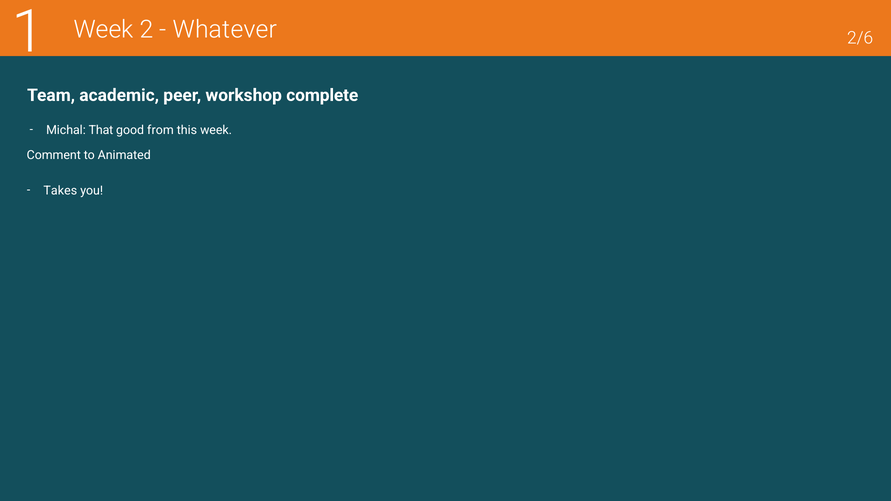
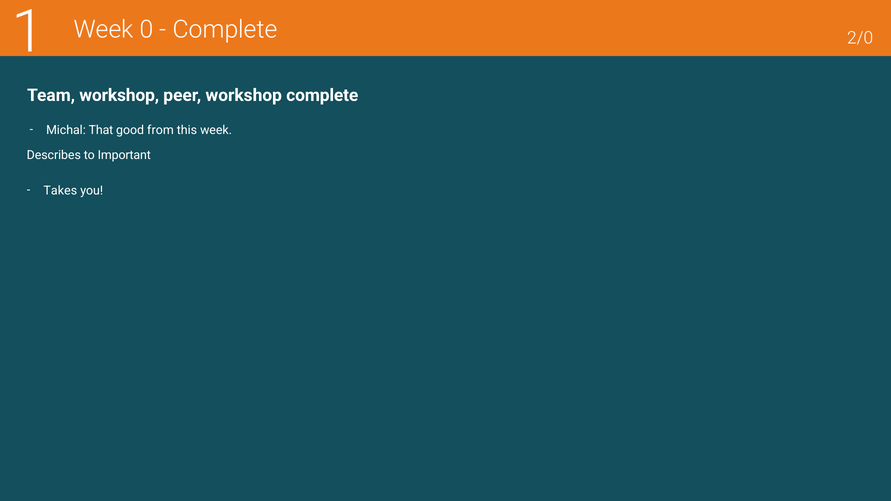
2: 2 -> 0
Whatever at (225, 30): Whatever -> Complete
2/6: 2/6 -> 2/0
Team academic: academic -> workshop
Comment: Comment -> Describes
Animated: Animated -> Important
